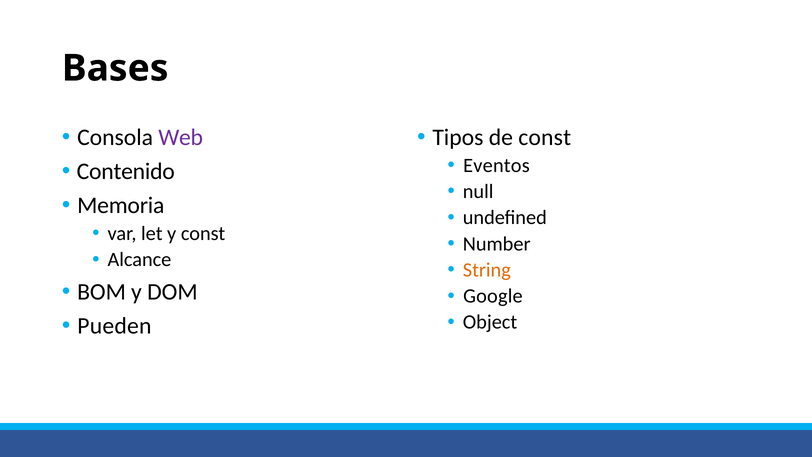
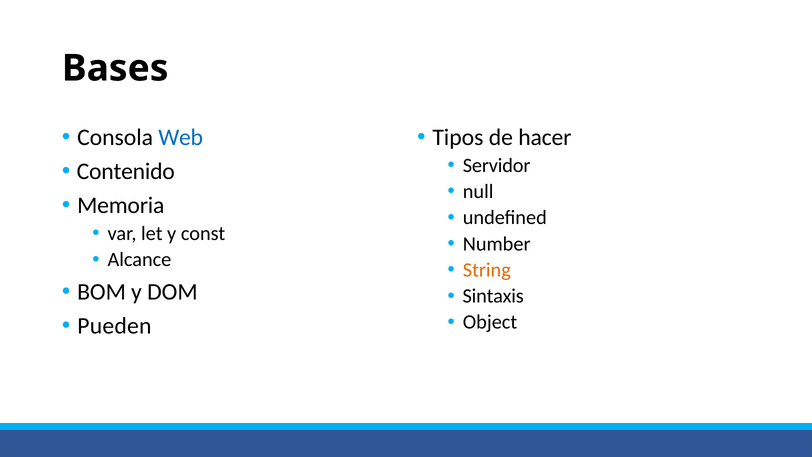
Web colour: purple -> blue
de const: const -> hacer
Eventos: Eventos -> Servidor
Google: Google -> Sintaxis
